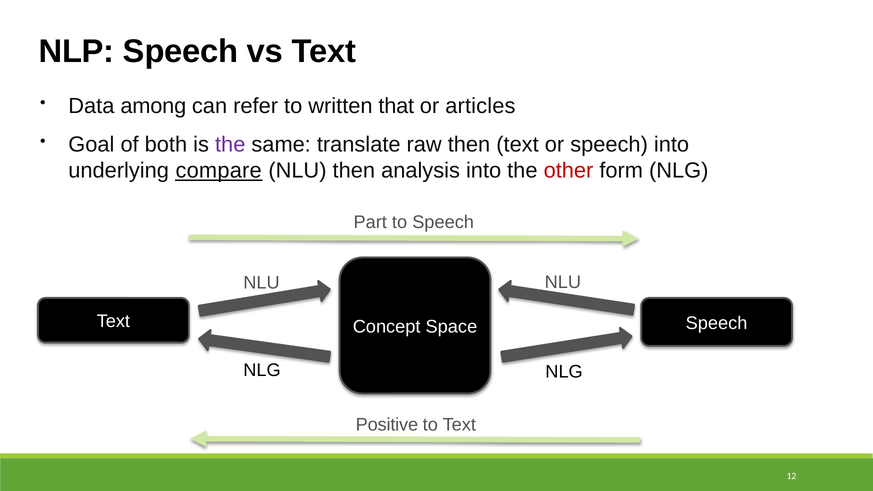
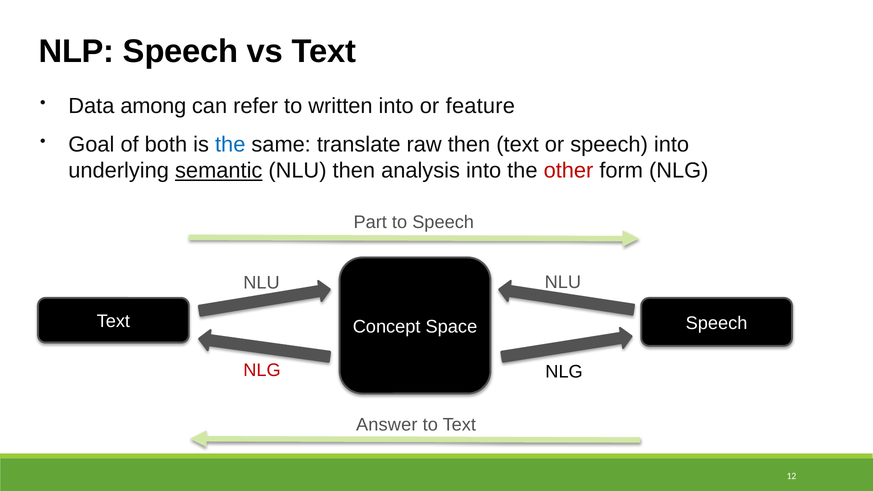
written that: that -> into
articles: articles -> feature
the at (230, 144) colour: purple -> blue
compare: compare -> semantic
NLG at (262, 370) colour: black -> red
Positive: Positive -> Answer
